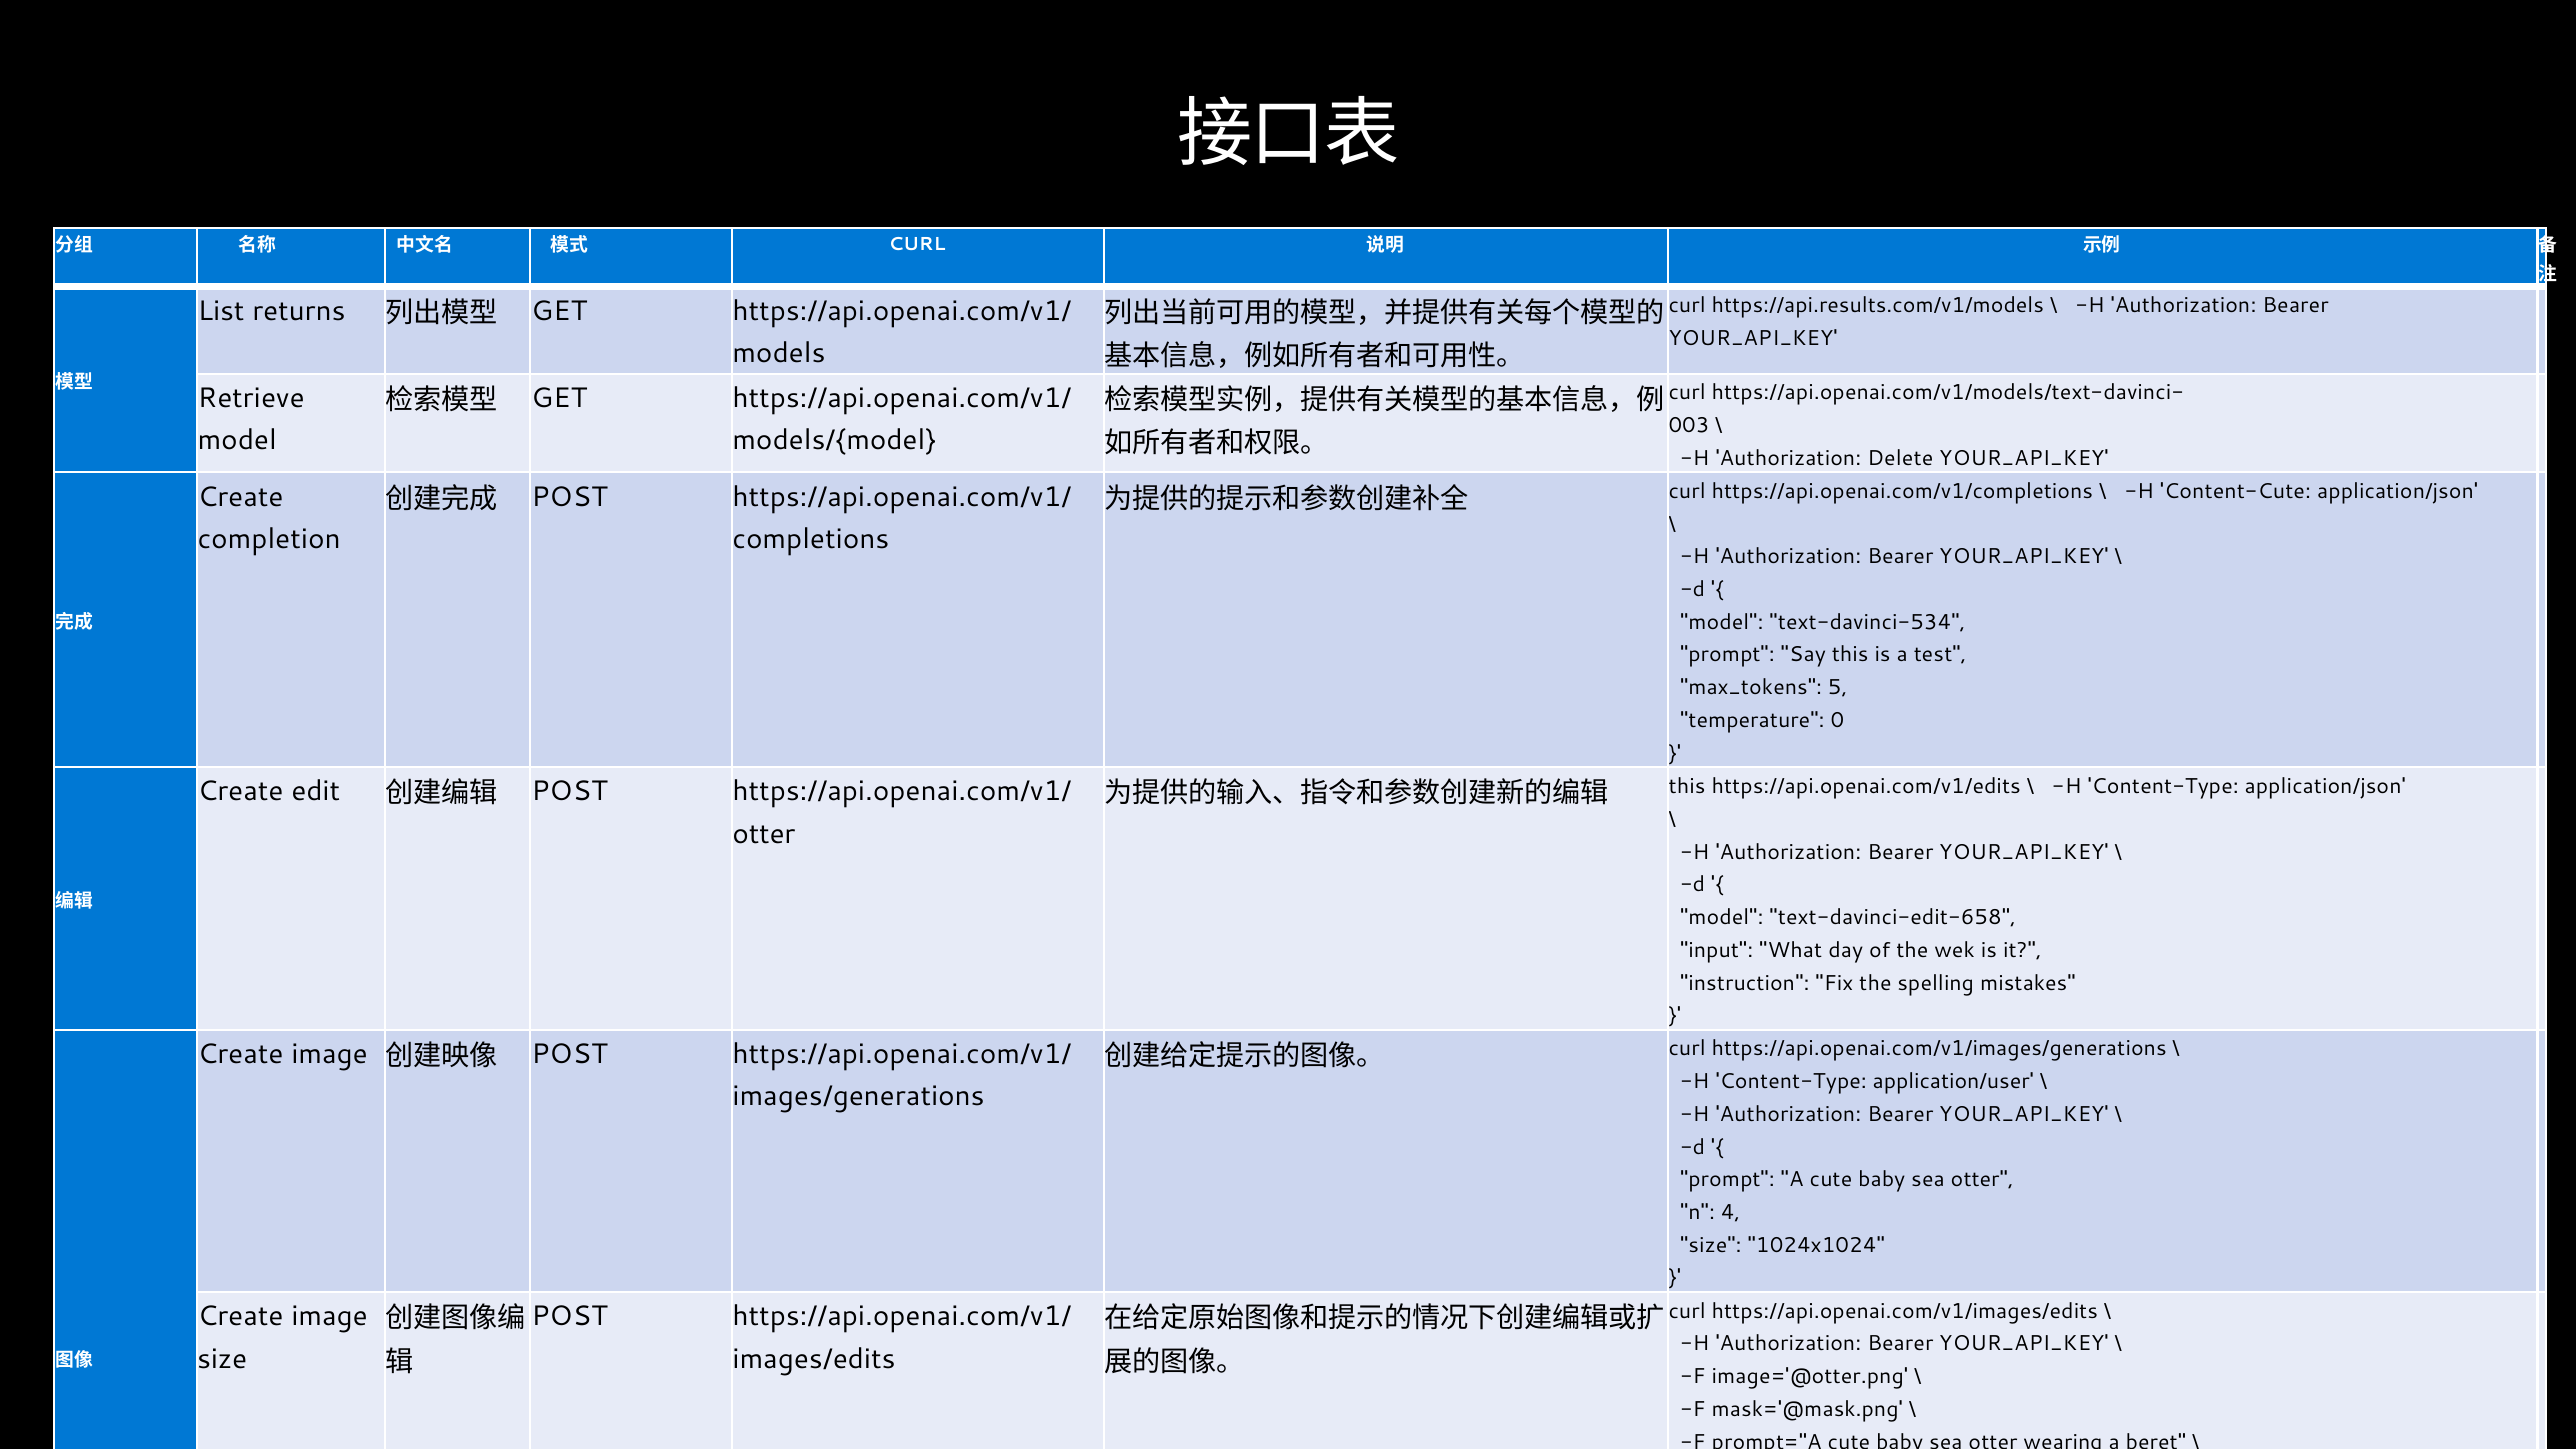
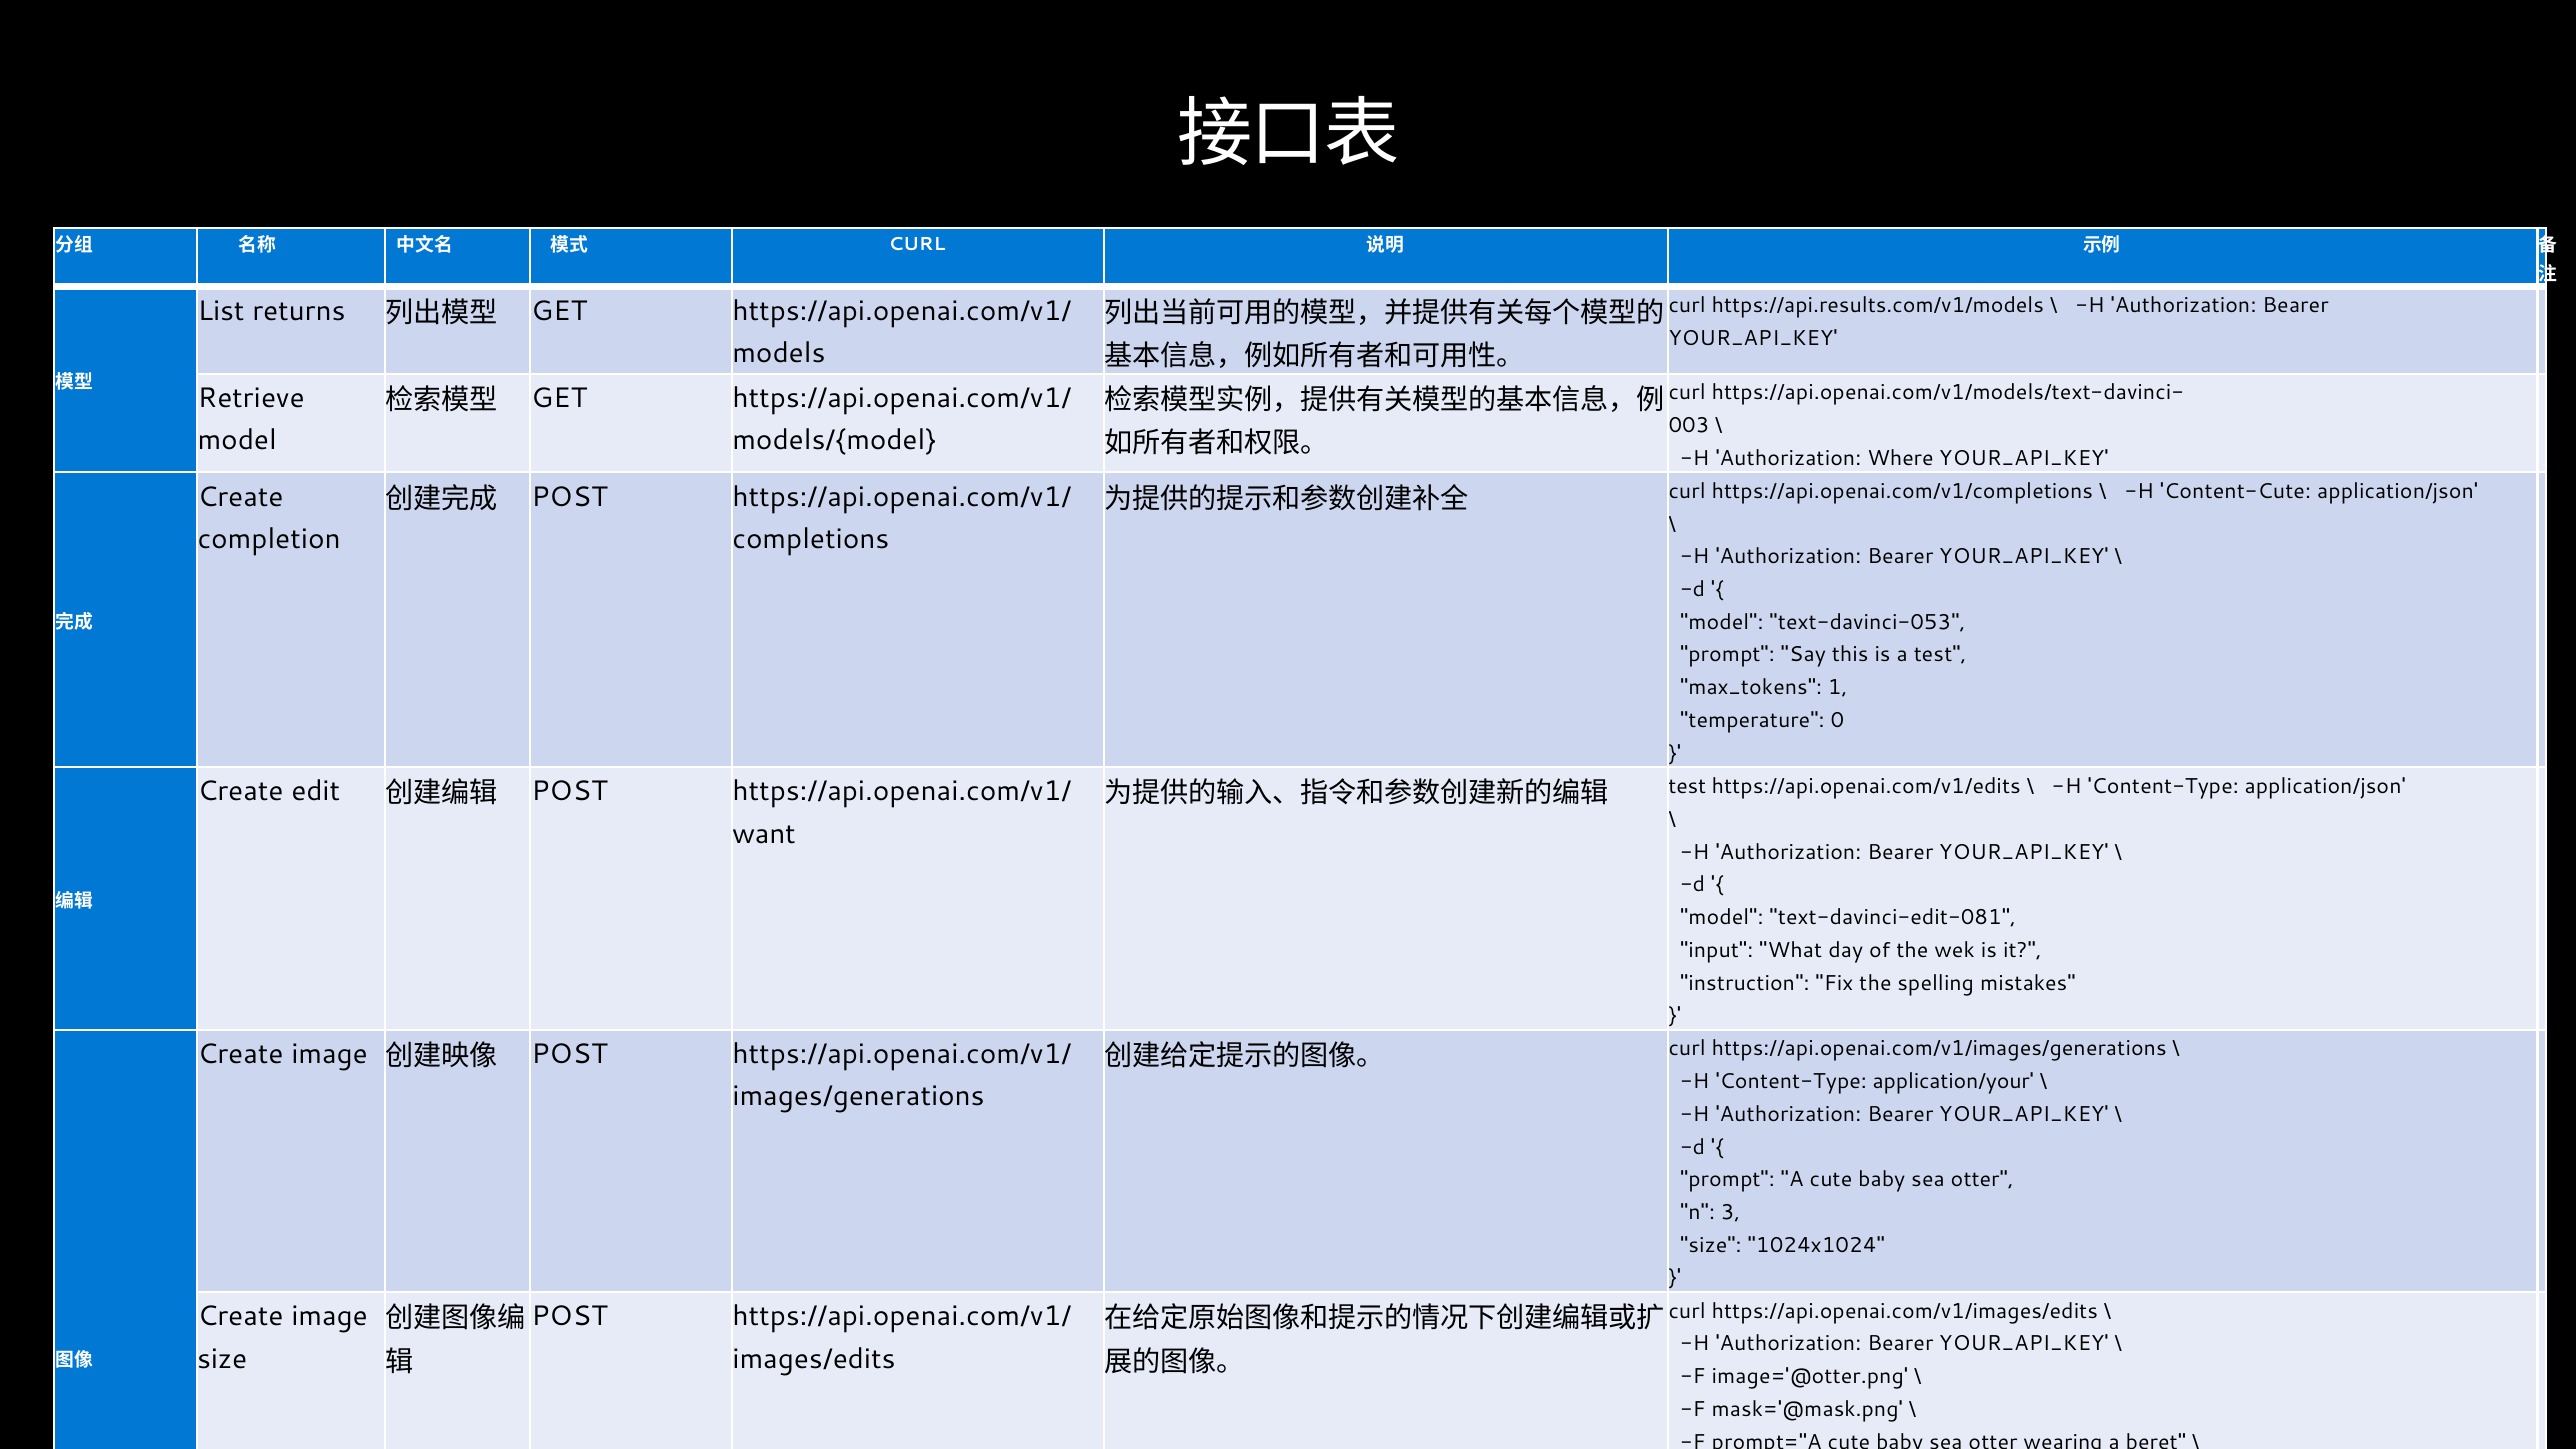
Delete: Delete -> Where
text-davinci-534: text-davinci-534 -> text-davinci-053
5: 5 -> 1
this at (1687, 786): this -> test
otter at (764, 834): otter -> want
text-davinci-edit-658: text-davinci-edit-658 -> text-davinci-edit-081
application/user: application/user -> application/your
4: 4 -> 3
